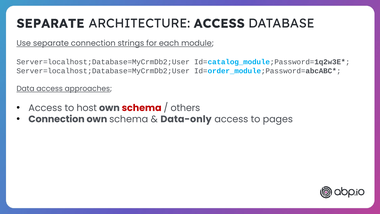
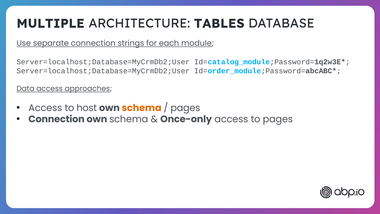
SEPARATE at (51, 23): SEPARATE -> MULTIPLE
ARCHITECTURE ACCESS: ACCESS -> TABLES
schema at (142, 108) colour: red -> orange
others at (185, 108): others -> pages
Data-only: Data-only -> Once-only
